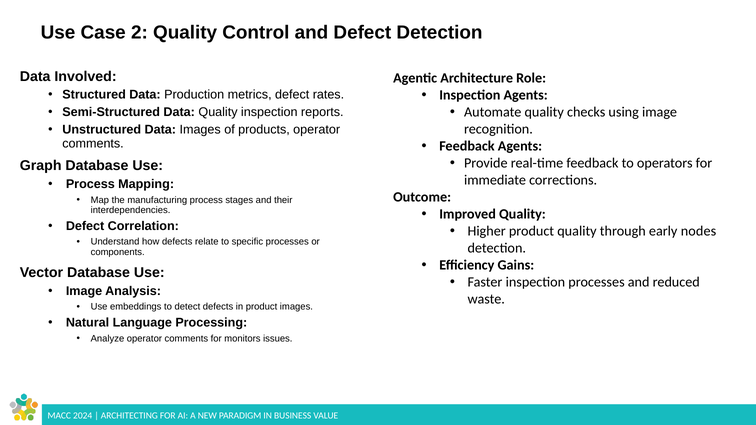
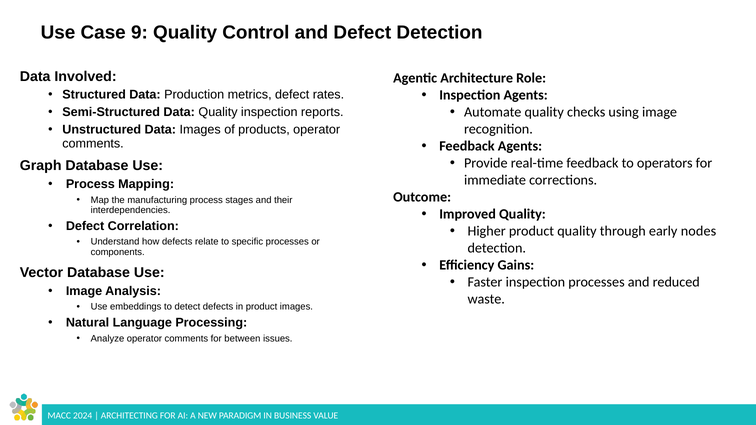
2: 2 -> 9
monitors: monitors -> between
